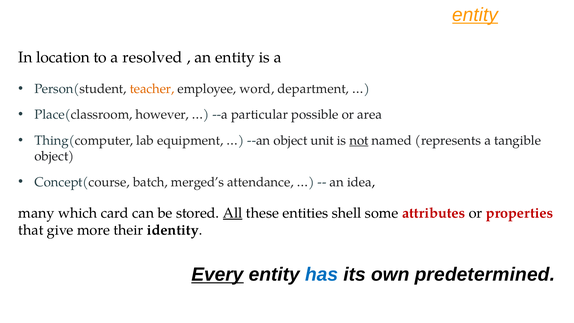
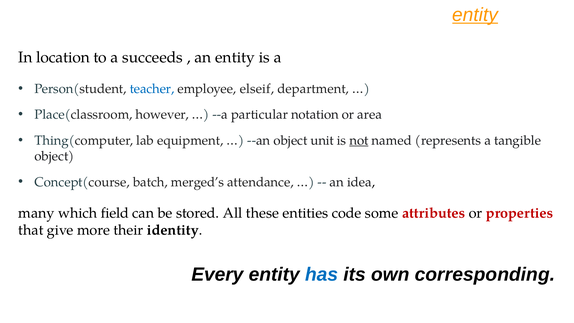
resolved: resolved -> succeeds
teacher colour: orange -> blue
word: word -> elseif
possible: possible -> notation
card: card -> field
All underline: present -> none
shell: shell -> code
Every underline: present -> none
predetermined: predetermined -> corresponding
